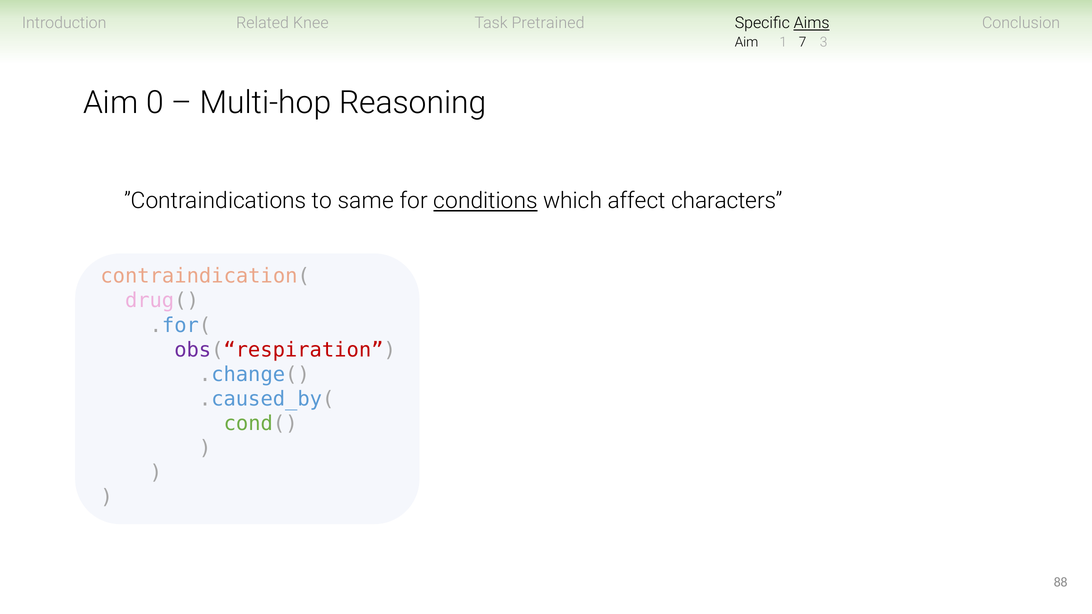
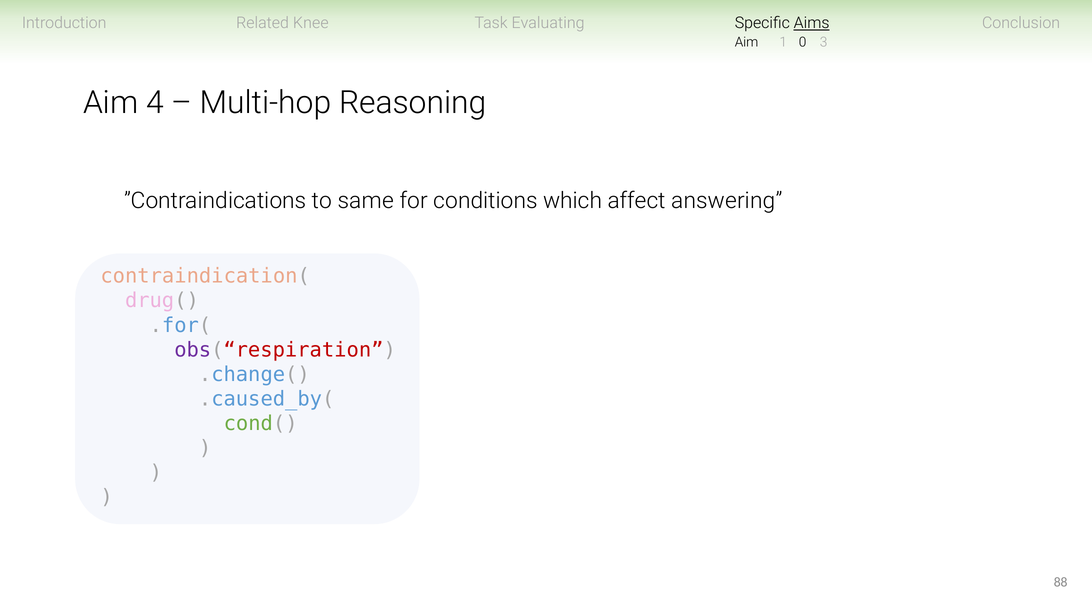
Pretrained: Pretrained -> Evaluating
7: 7 -> 0
0: 0 -> 4
conditions underline: present -> none
characters: characters -> answering
